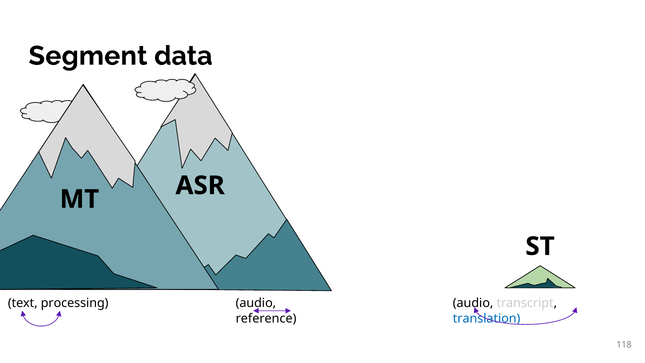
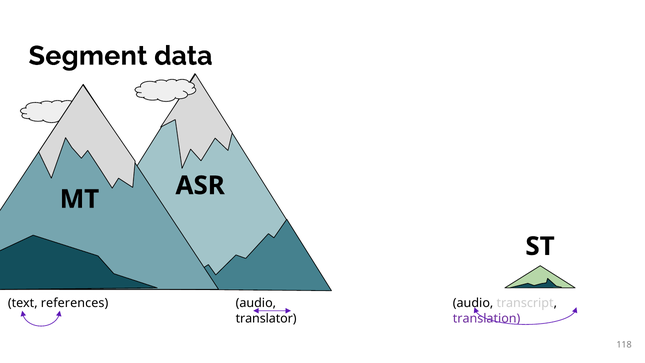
processing: processing -> references
reference: reference -> translator
translation colour: blue -> purple
